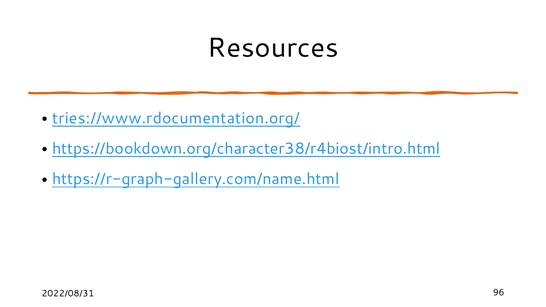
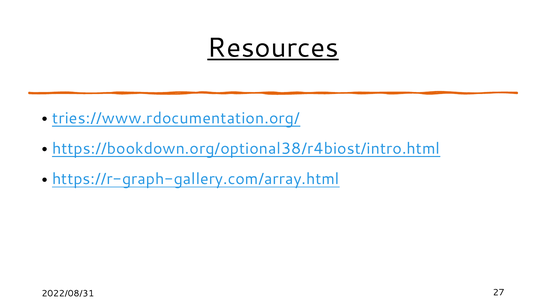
Resources underline: none -> present
https://bookdown.org/character38/r4biost/intro.html: https://bookdown.org/character38/r4biost/intro.html -> https://bookdown.org/optional38/r4biost/intro.html
https://r-graph-gallery.com/name.html: https://r-graph-gallery.com/name.html -> https://r-graph-gallery.com/array.html
96: 96 -> 27
